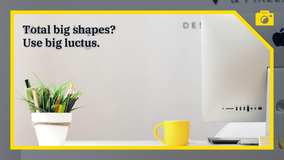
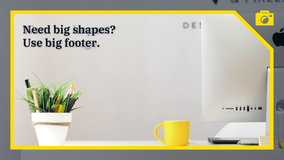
Total: Total -> Need
luctus: luctus -> footer
